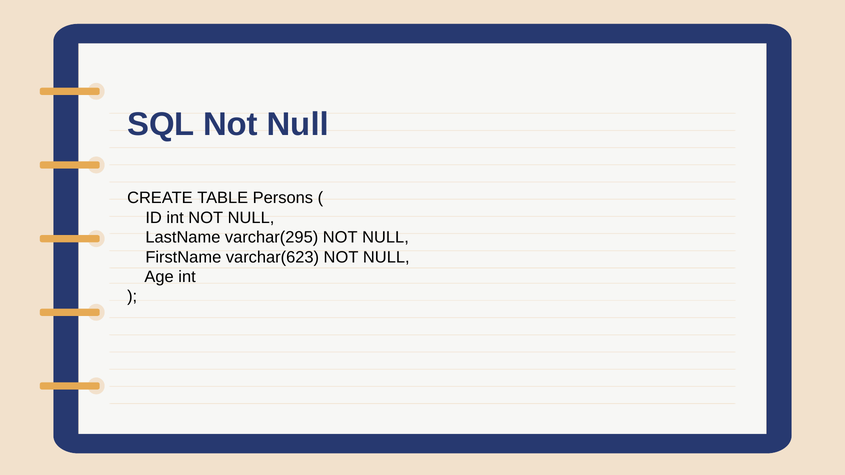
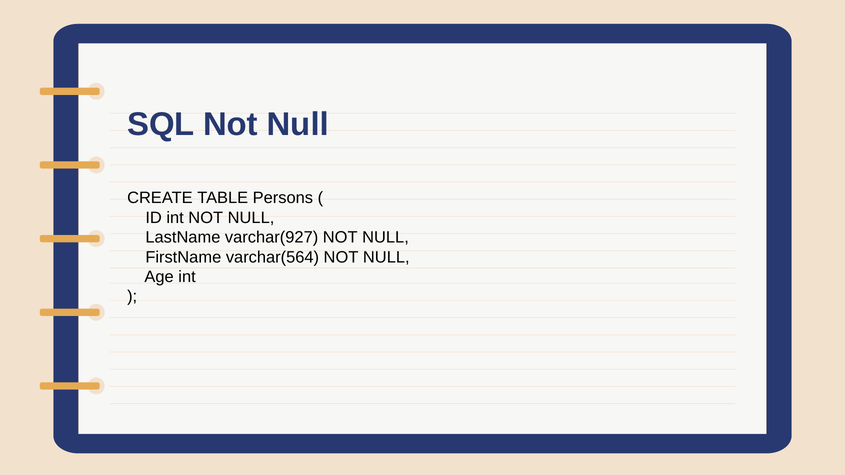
varchar(295: varchar(295 -> varchar(927
varchar(623: varchar(623 -> varchar(564
